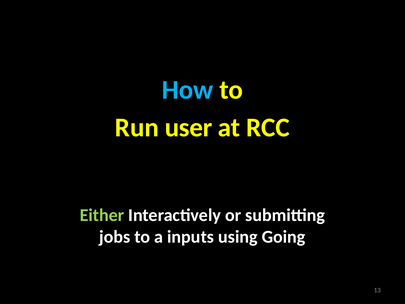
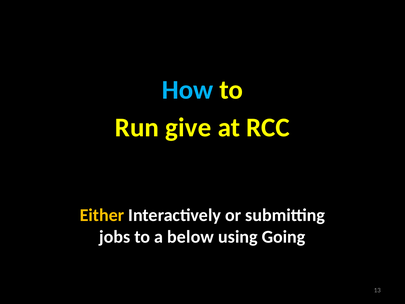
user: user -> give
Either colour: light green -> yellow
inputs: inputs -> below
